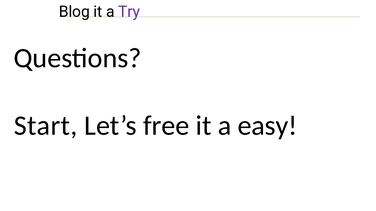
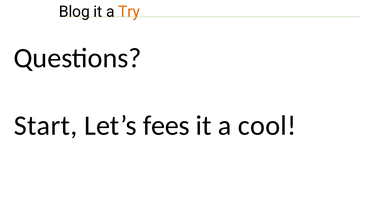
Try colour: purple -> orange
free: free -> fees
easy: easy -> cool
